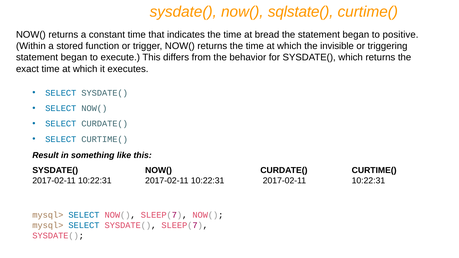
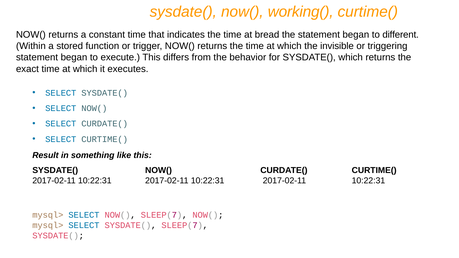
sqlstate(: sqlstate( -> working(
positive: positive -> different
